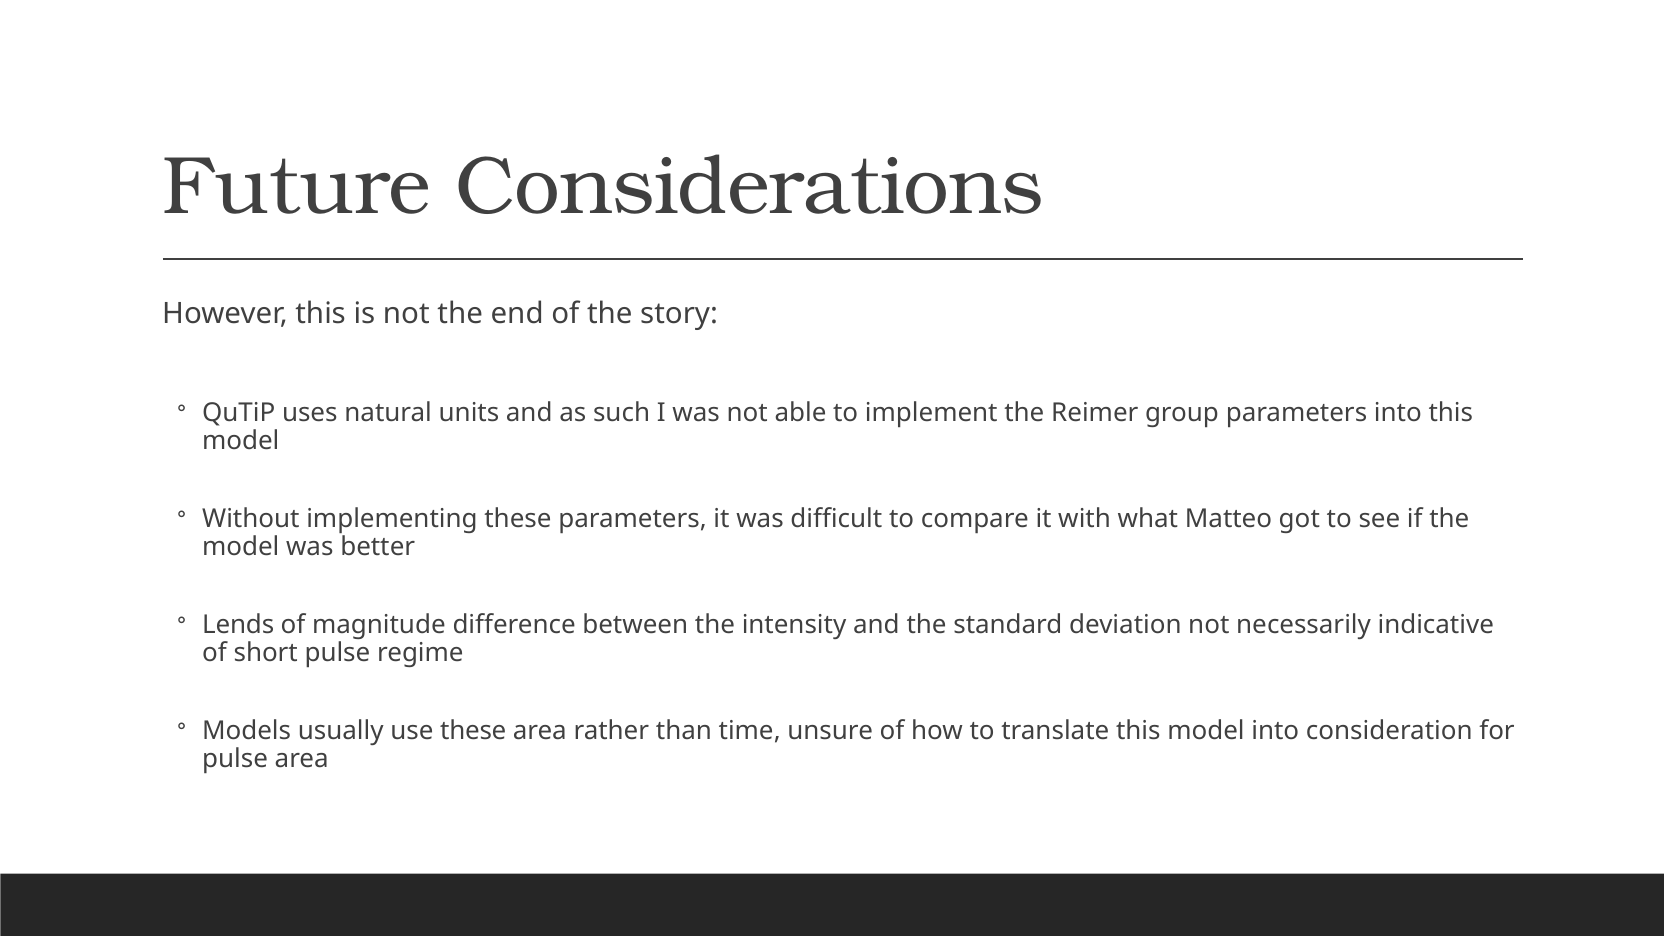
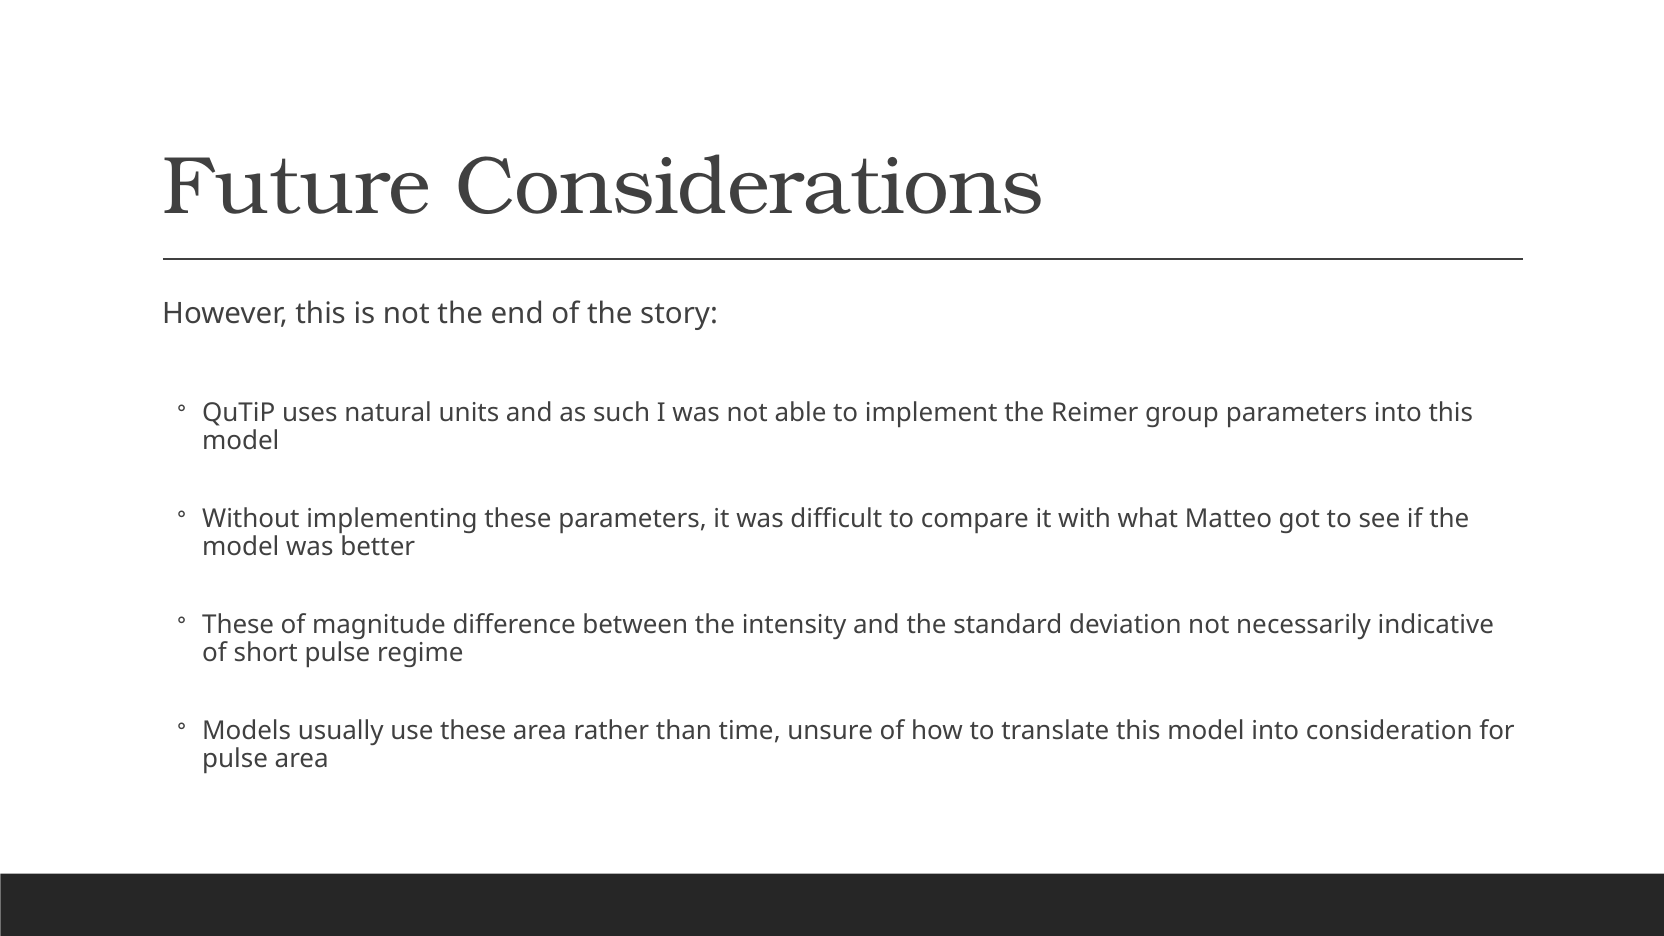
Lends at (238, 625): Lends -> These
